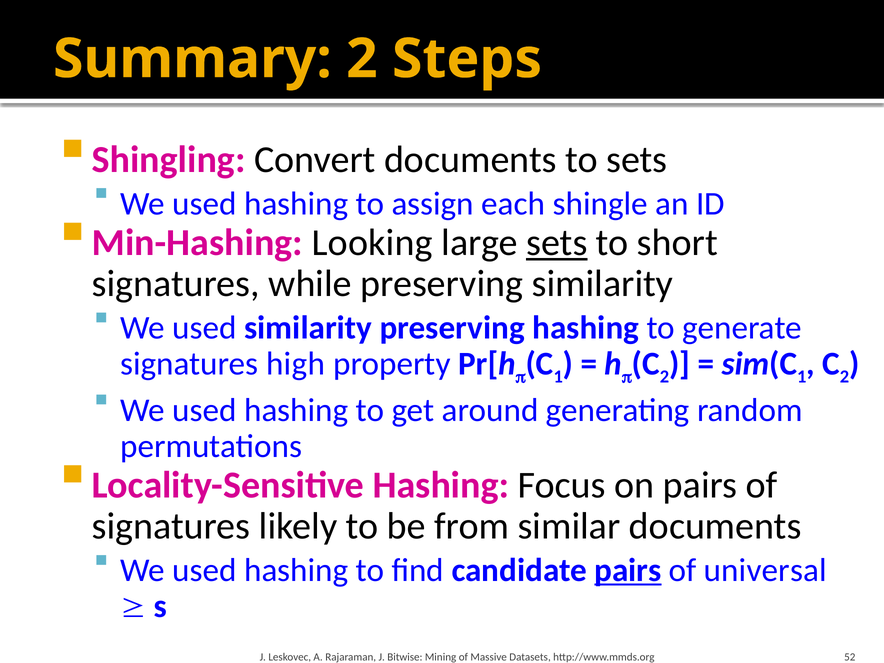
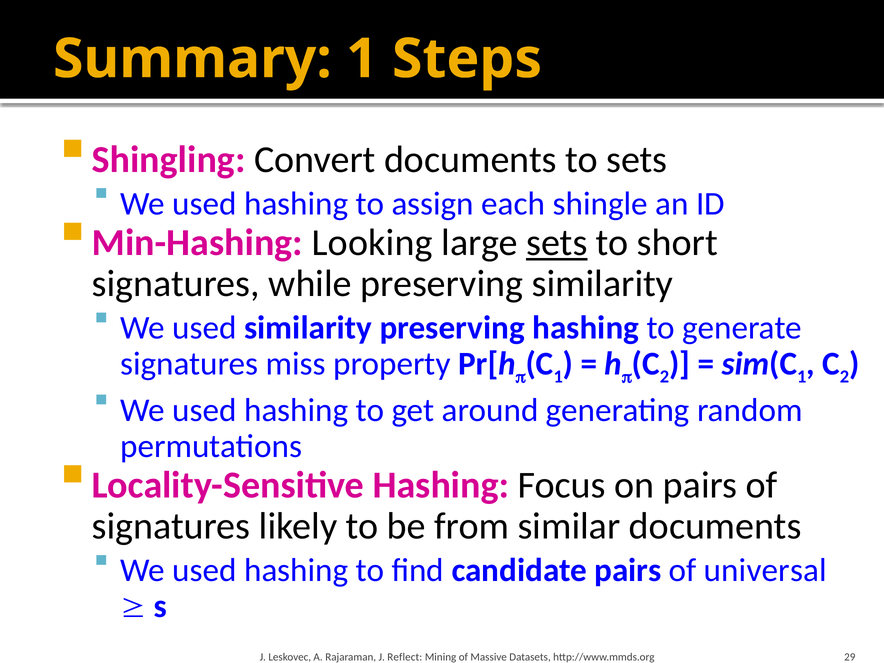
Summary 2: 2 -> 1
high: high -> miss
pairs at (628, 570) underline: present -> none
Bitwise: Bitwise -> Reflect
52: 52 -> 29
